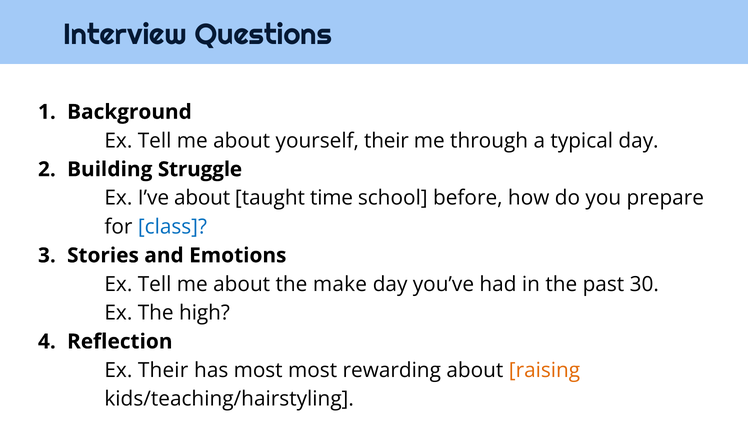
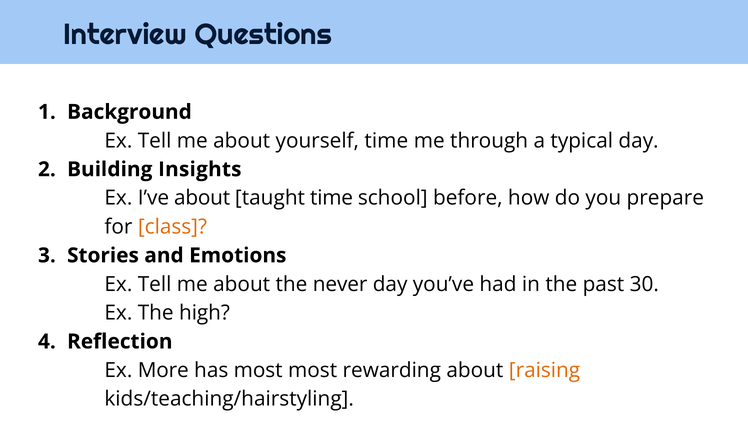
yourself their: their -> time
Struggle: Struggle -> Insights
class colour: blue -> orange
make: make -> never
Ex Their: Their -> More
